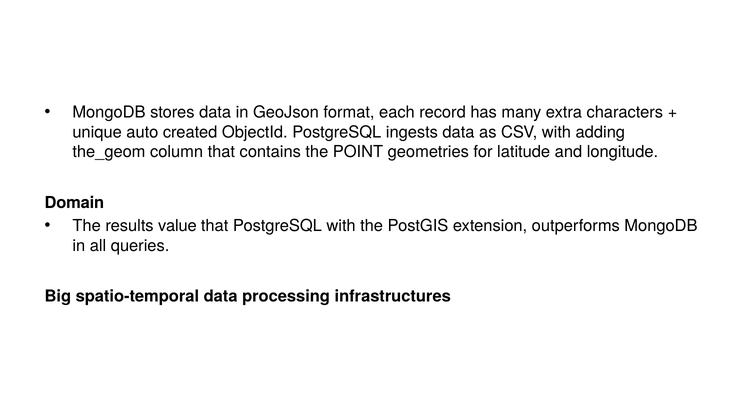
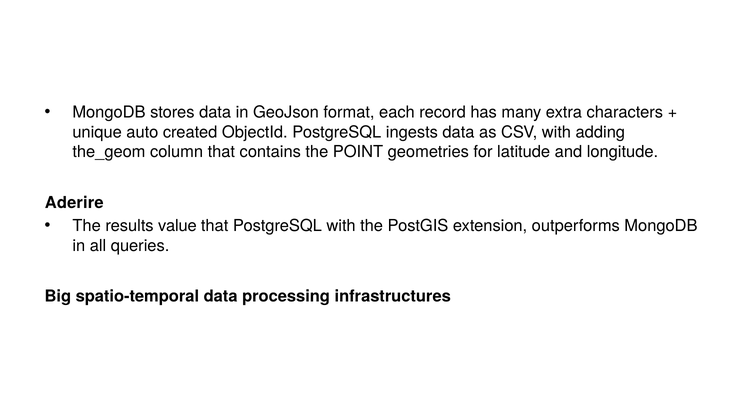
Domain: Domain -> Aderire
